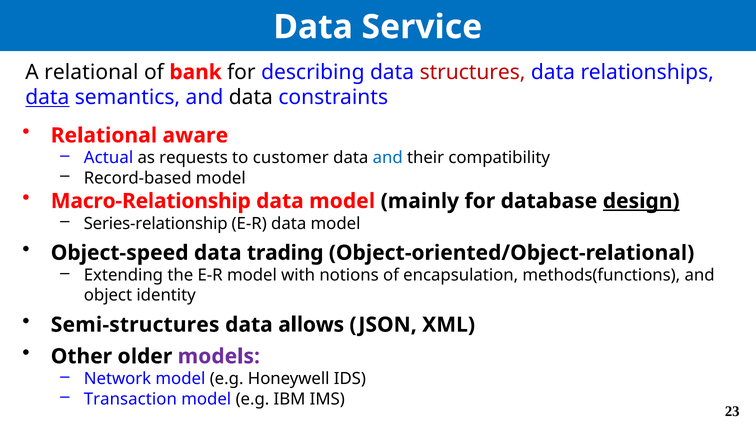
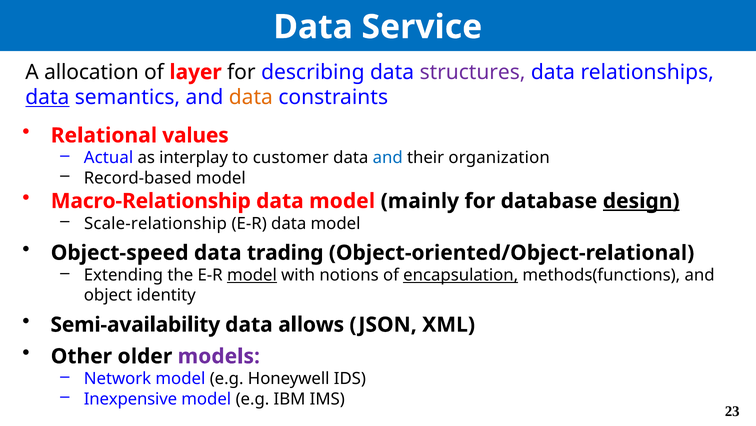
A relational: relational -> allocation
bank: bank -> layer
structures colour: red -> purple
data at (251, 97) colour: black -> orange
aware: aware -> values
requests: requests -> interplay
compatibility: compatibility -> organization
Series-relationship: Series-relationship -> Scale-relationship
model at (252, 275) underline: none -> present
encapsulation underline: none -> present
Semi-structures: Semi-structures -> Semi-availability
Transaction: Transaction -> Inexpensive
